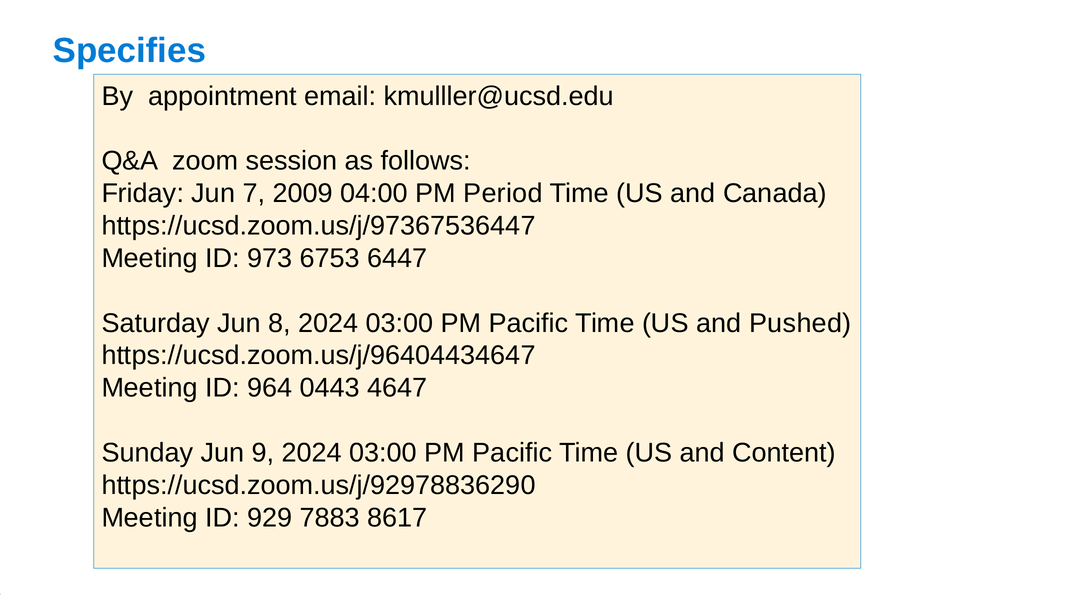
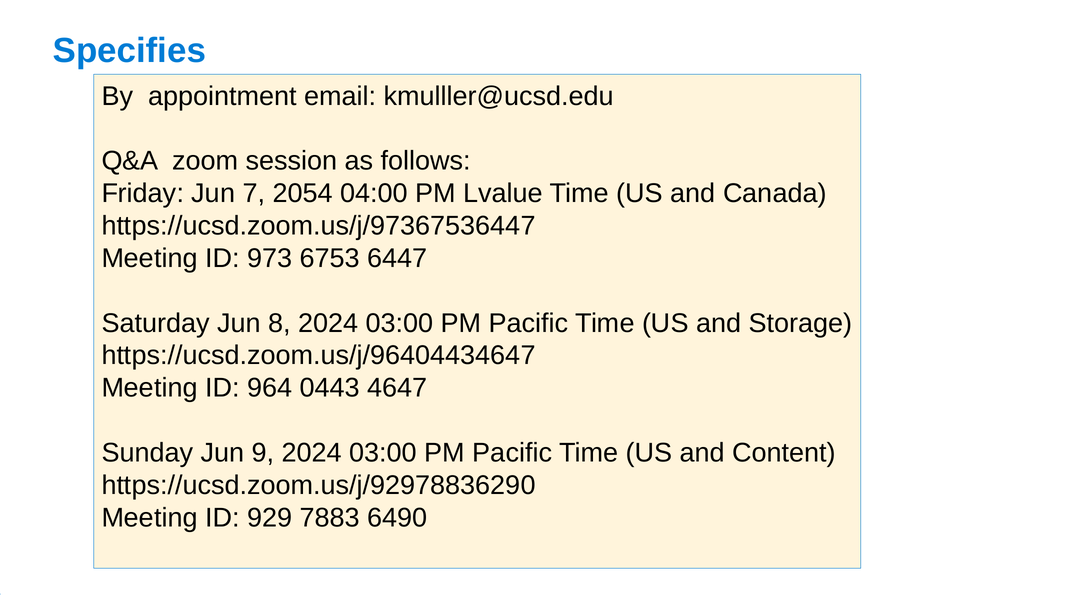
2009: 2009 -> 2054
Period: Period -> Lvalue
Pushed: Pushed -> Storage
8617: 8617 -> 6490
